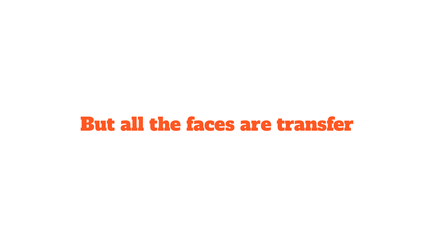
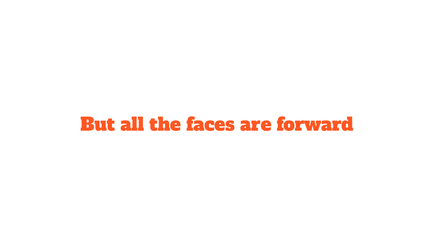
transfer: transfer -> forward
